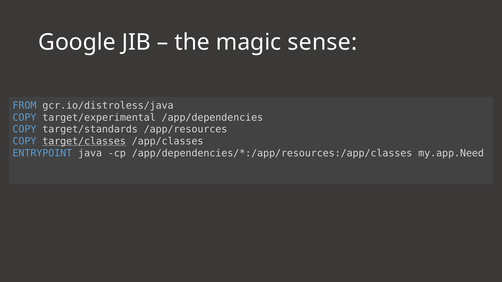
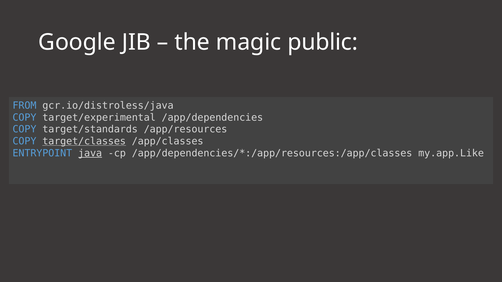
sense: sense -> public
java underline: none -> present
my.app.Need: my.app.Need -> my.app.Like
